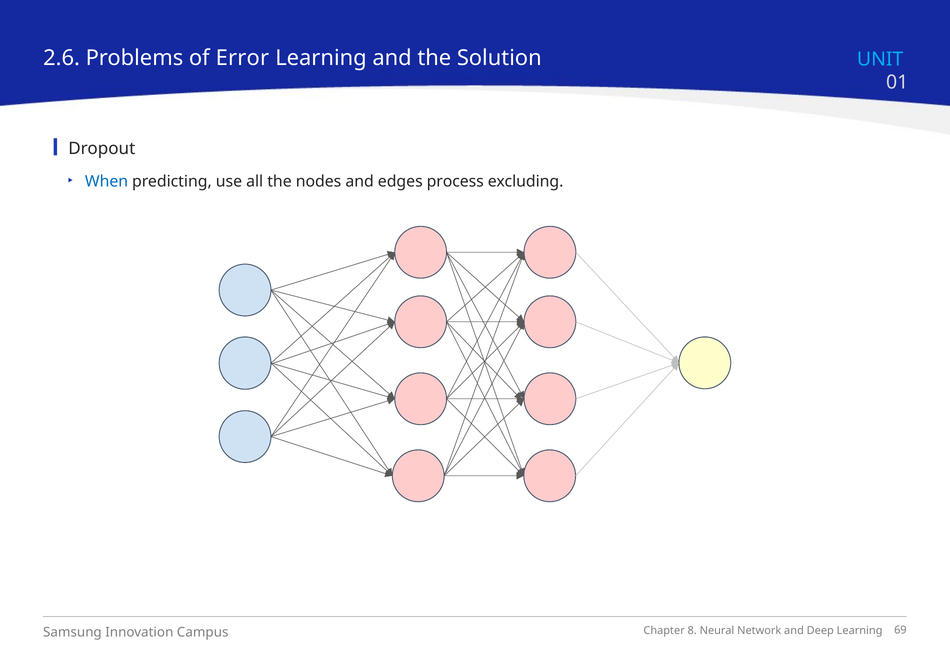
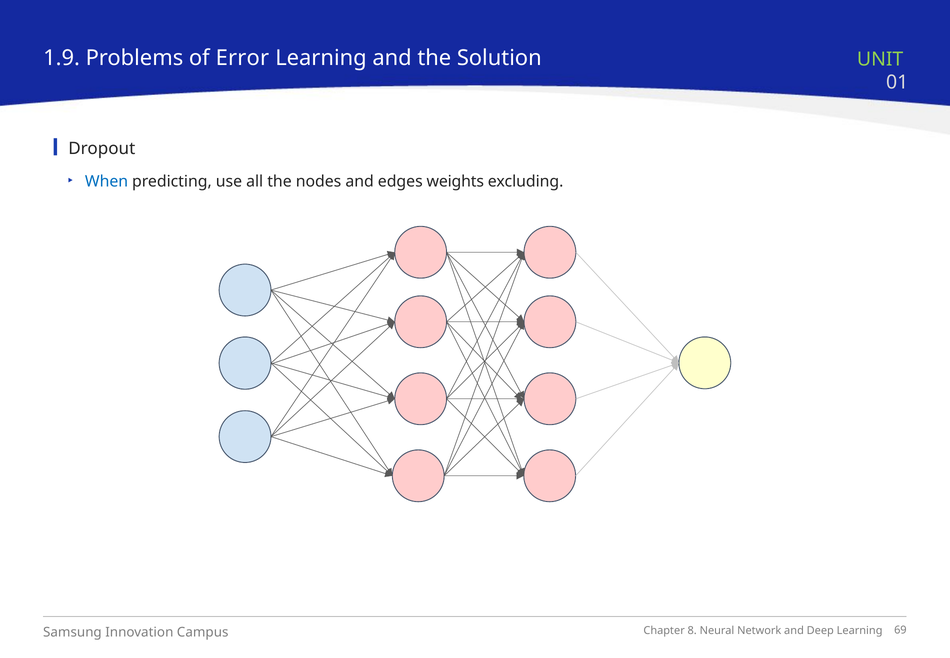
2.6: 2.6 -> 1.9
UNIT colour: light blue -> light green
process: process -> weights
